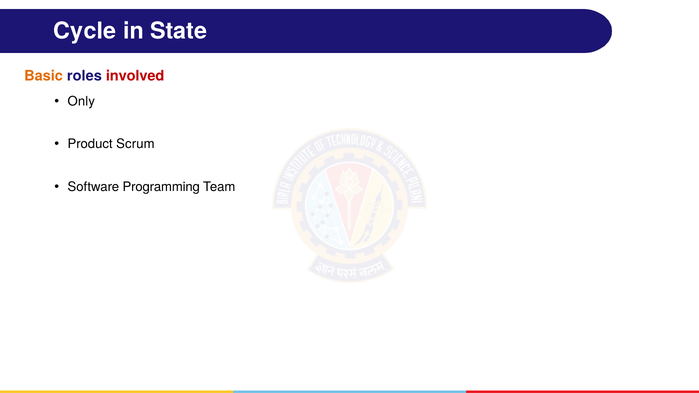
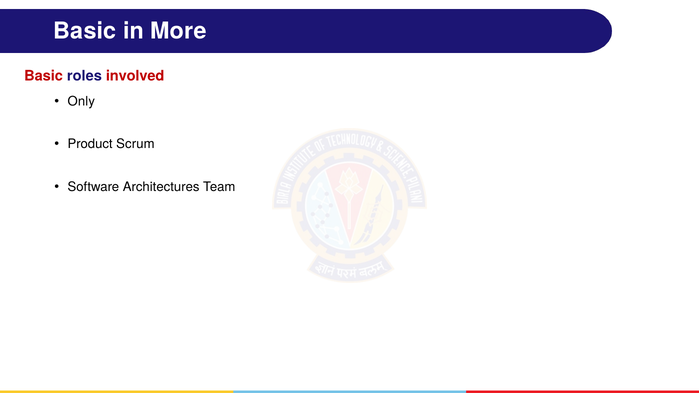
Cycle at (85, 31): Cycle -> Basic
State: State -> More
Basic at (44, 76) colour: orange -> red
Programming: Programming -> Architectures
